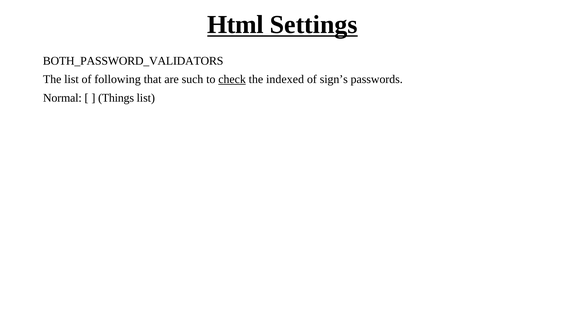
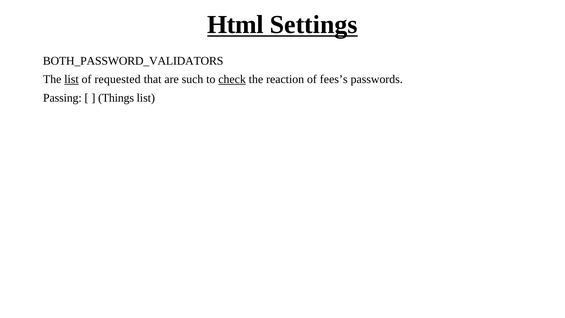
list at (71, 79) underline: none -> present
following: following -> requested
indexed: indexed -> reaction
sign’s: sign’s -> fees’s
Normal: Normal -> Passing
